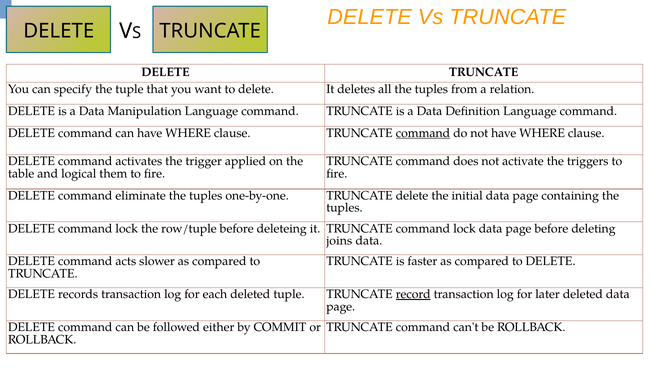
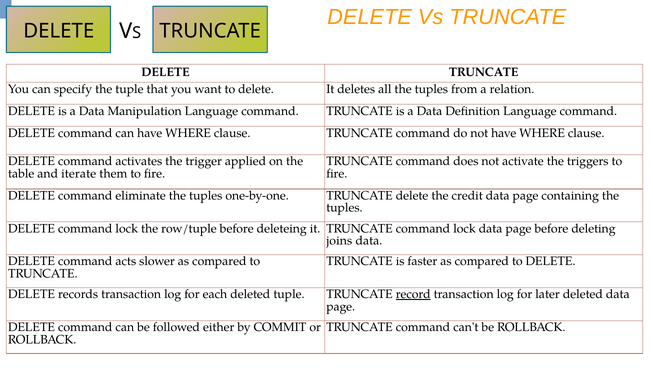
command at (423, 133) underline: present -> none
logical: logical -> iterate
initial: initial -> credit
